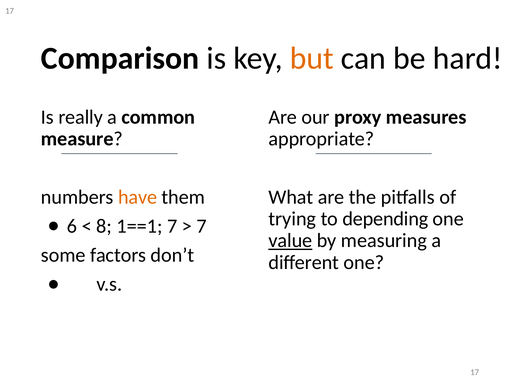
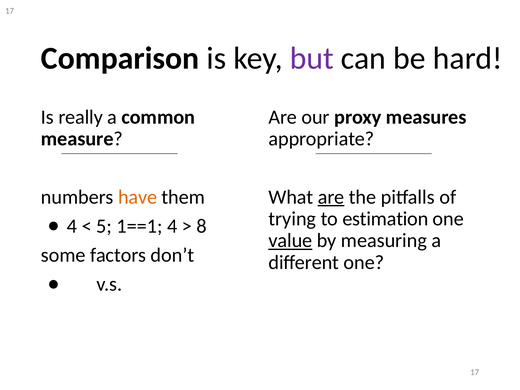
but colour: orange -> purple
are at (331, 197) underline: none -> present
depending: depending -> estimation
6 at (72, 226): 6 -> 4
8: 8 -> 5
1==1 7: 7 -> 4
7 at (202, 226): 7 -> 8
